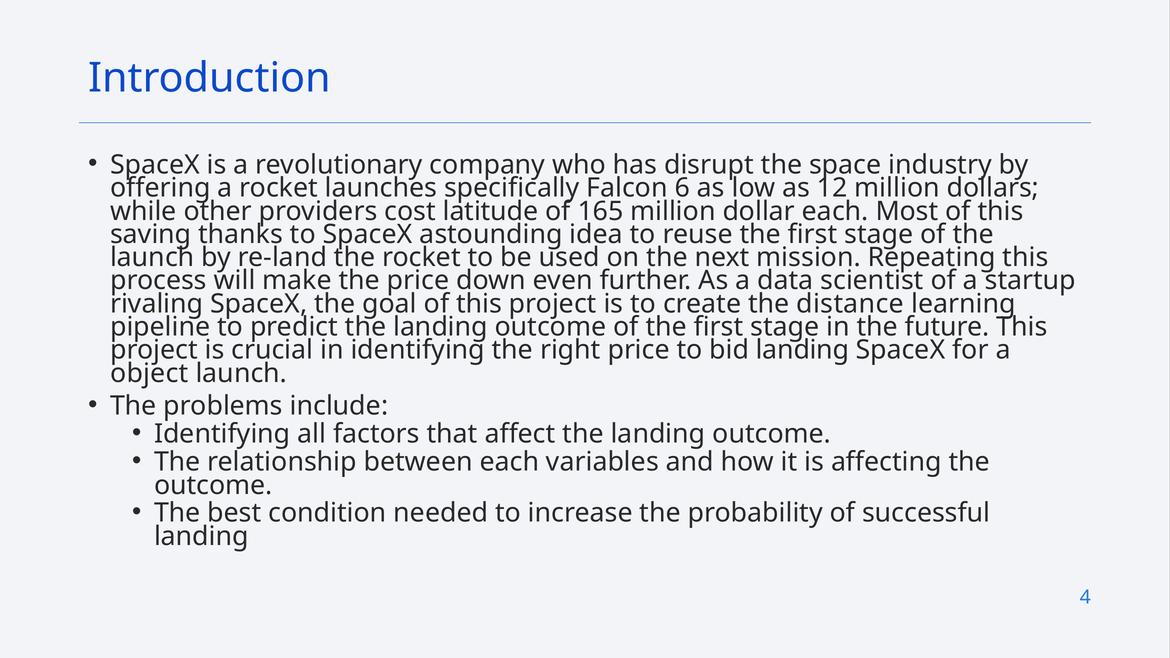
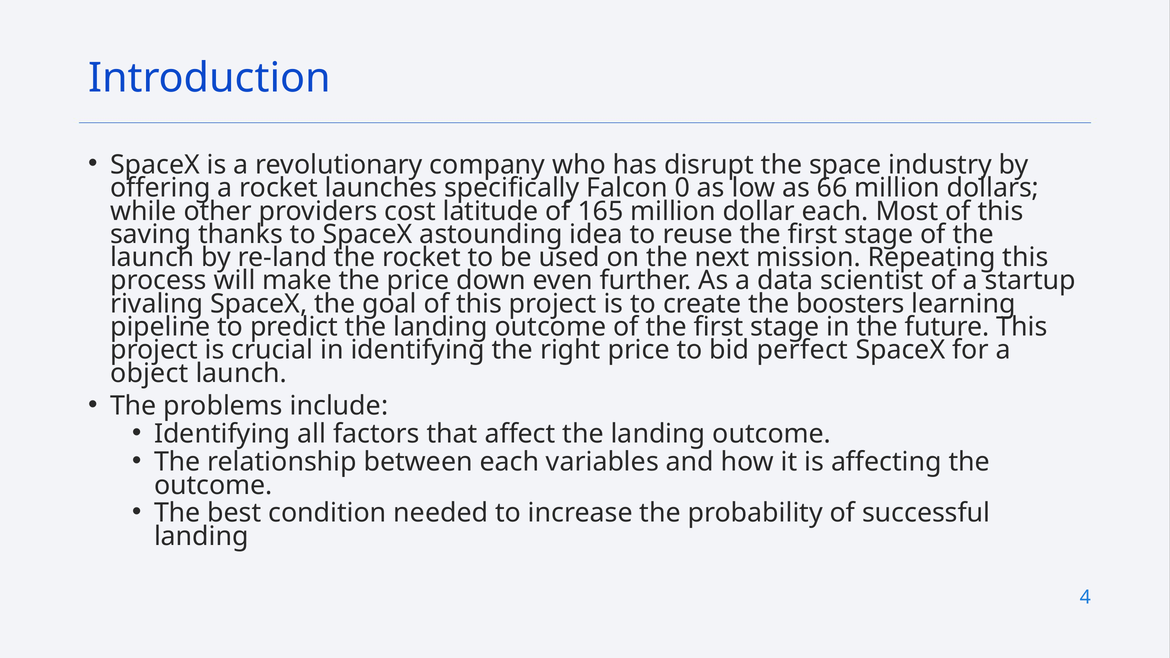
6: 6 -> 0
12: 12 -> 66
distance: distance -> boosters
bid landing: landing -> perfect
